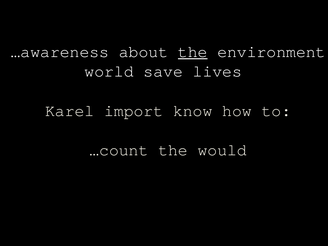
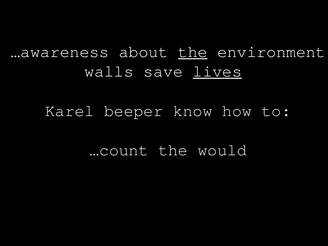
world: world -> walls
lives underline: none -> present
import: import -> beeper
